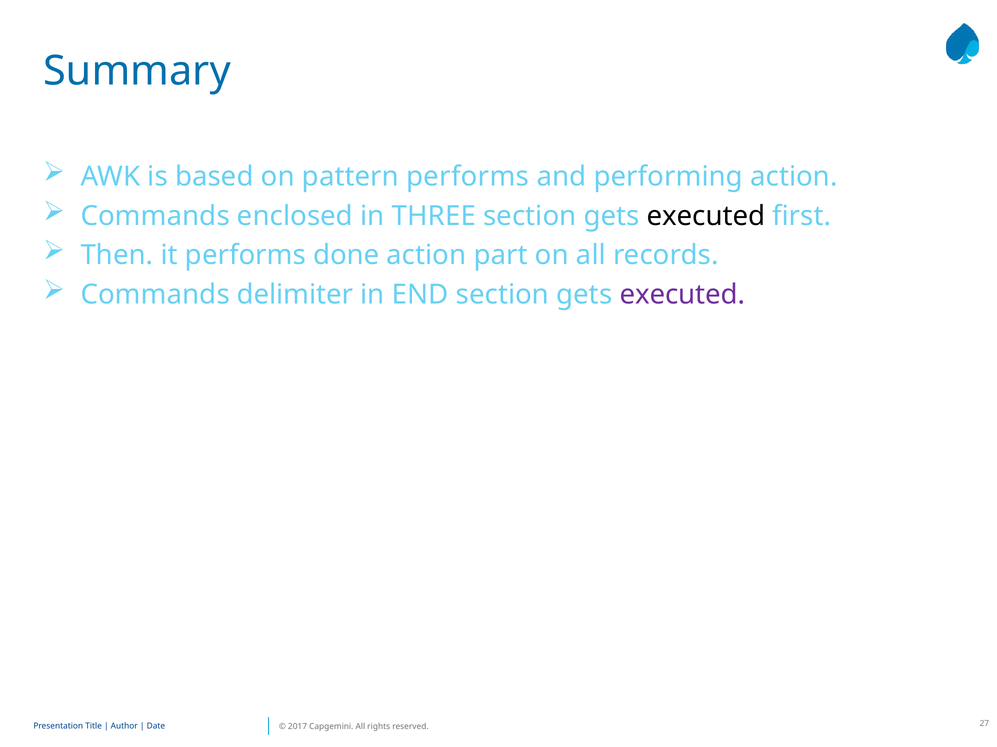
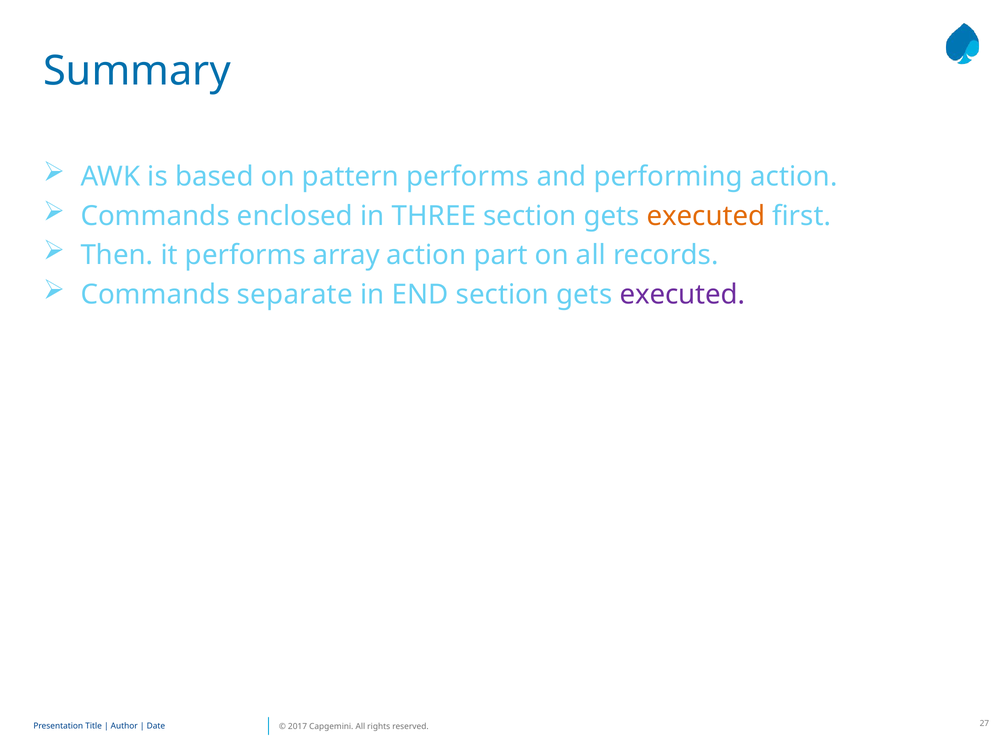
executed at (706, 216) colour: black -> orange
done: done -> array
delimiter: delimiter -> separate
